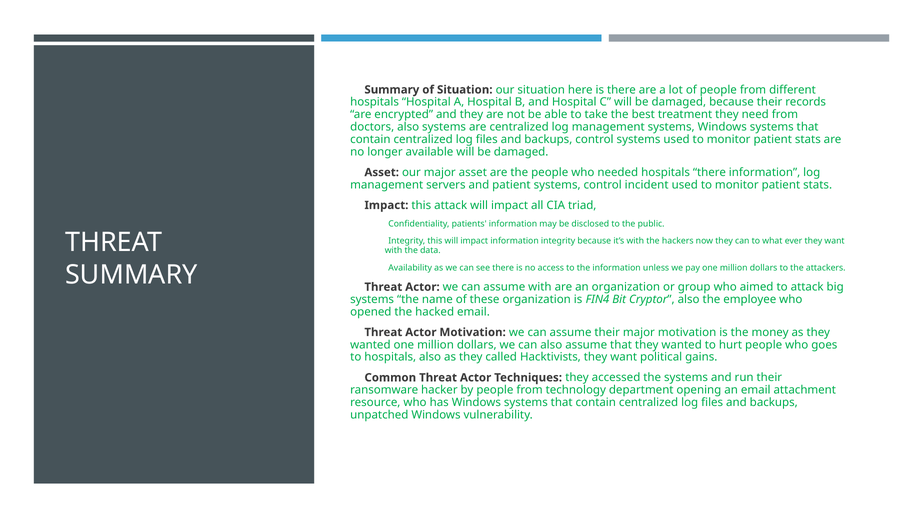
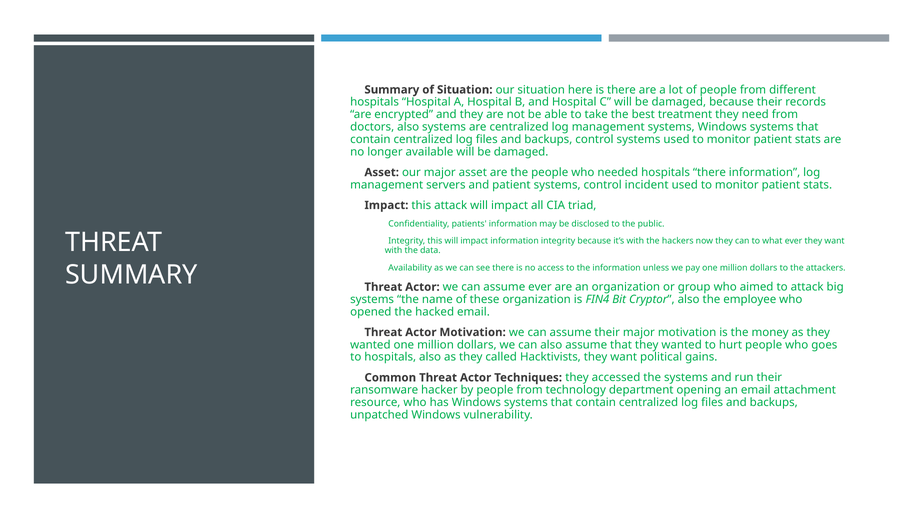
assume with: with -> ever
